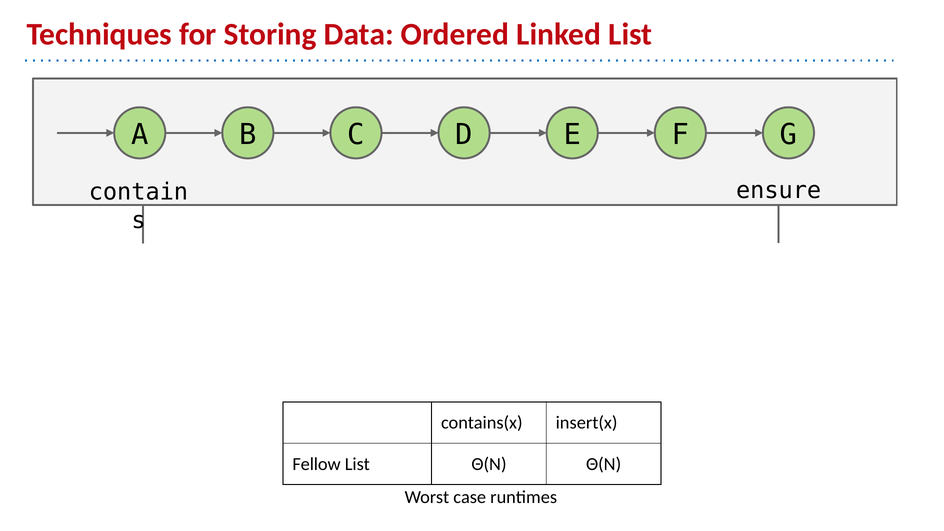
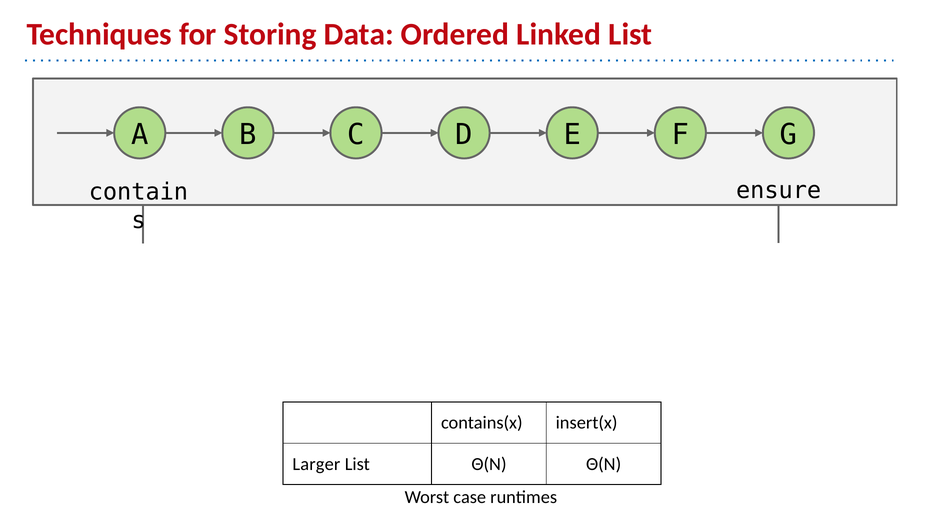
Fellow: Fellow -> Larger
